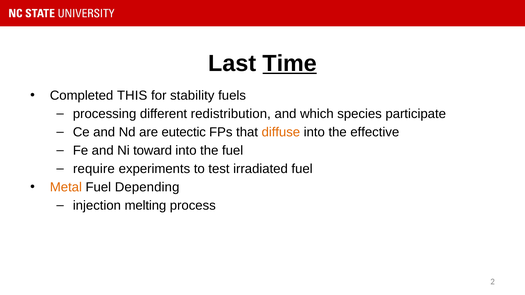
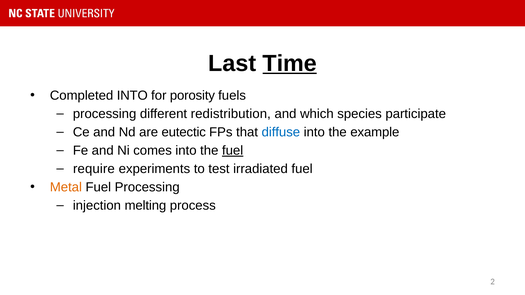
Completed THIS: THIS -> INTO
stability: stability -> porosity
diffuse colour: orange -> blue
effective: effective -> example
toward: toward -> comes
fuel at (233, 151) underline: none -> present
Fuel Depending: Depending -> Processing
